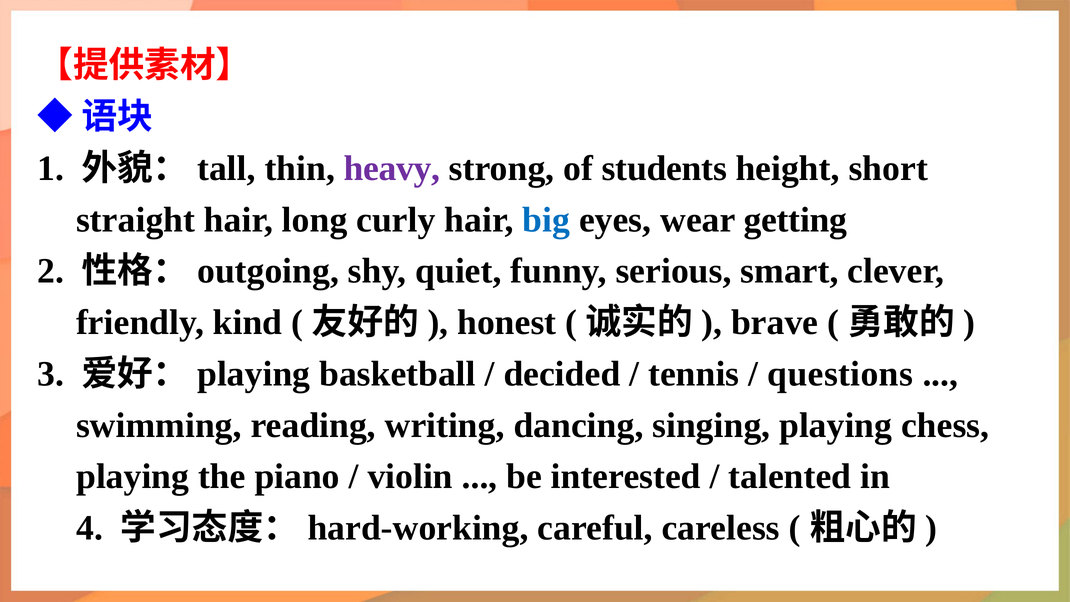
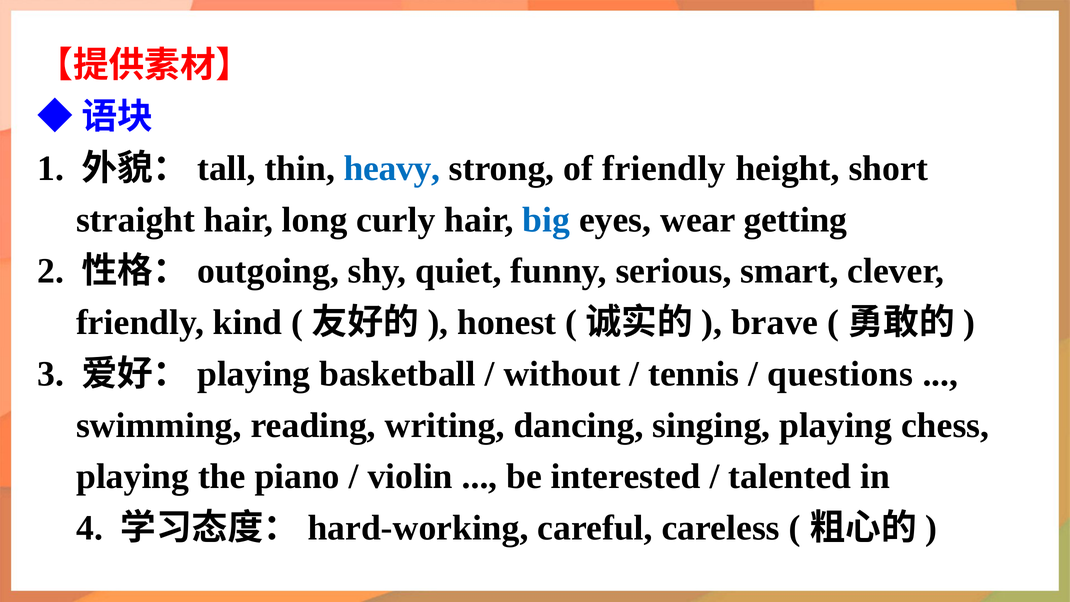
heavy colour: purple -> blue
of students: students -> friendly
decided: decided -> without
